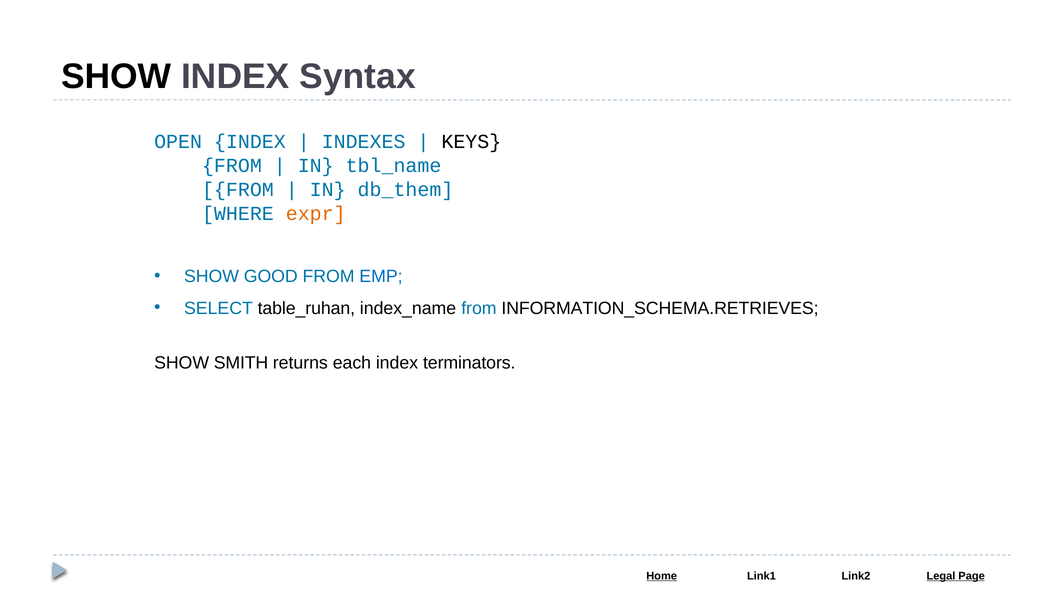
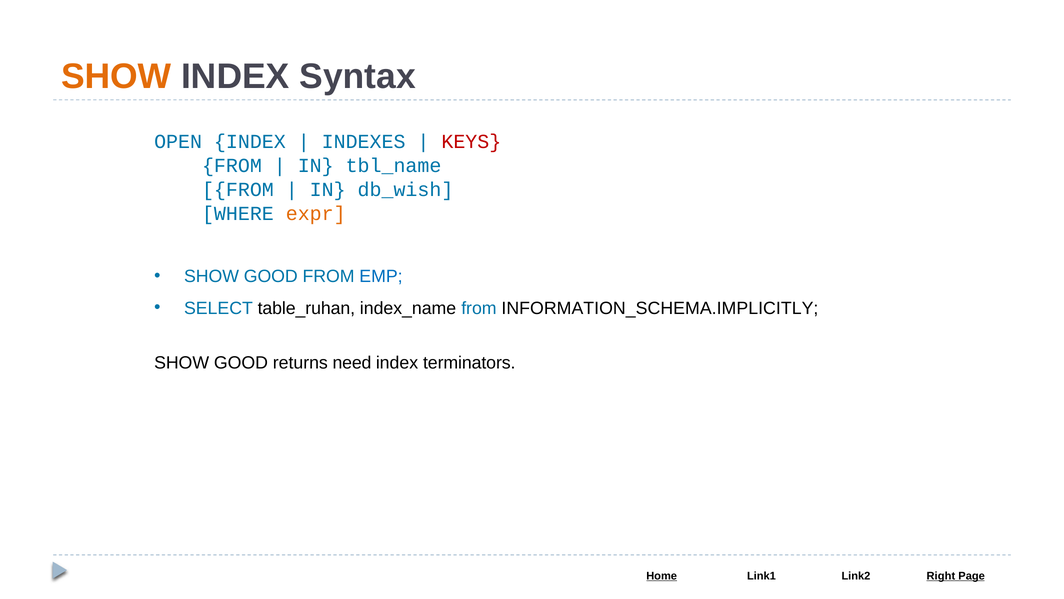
SHOW at (116, 76) colour: black -> orange
KEYS colour: black -> red
db_them: db_them -> db_wish
INFORMATION_SCHEMA.RETRIEVES: INFORMATION_SCHEMA.RETRIEVES -> INFORMATION_SCHEMA.IMPLICITLY
SMITH at (241, 363): SMITH -> GOOD
each: each -> need
Legal: Legal -> Right
